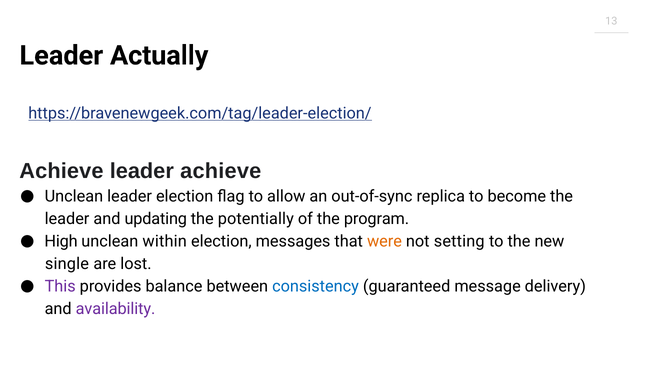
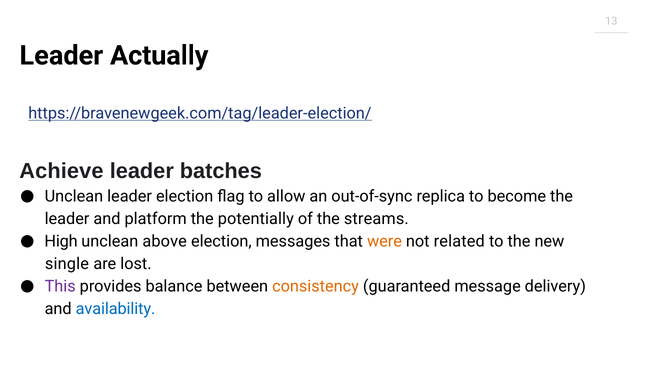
leader achieve: achieve -> batches
updating: updating -> platform
program: program -> streams
within: within -> above
setting: setting -> related
consistency colour: blue -> orange
availability colour: purple -> blue
